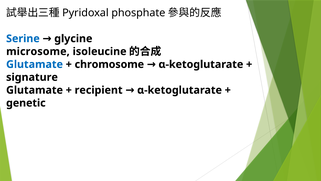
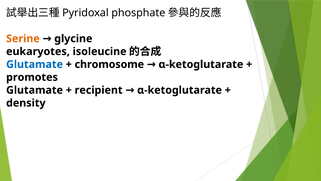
Serine colour: blue -> orange
microsome: microsome -> eukaryotes
signature: signature -> promotes
genetic: genetic -> density
